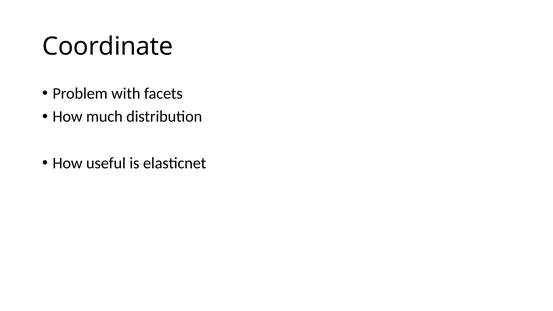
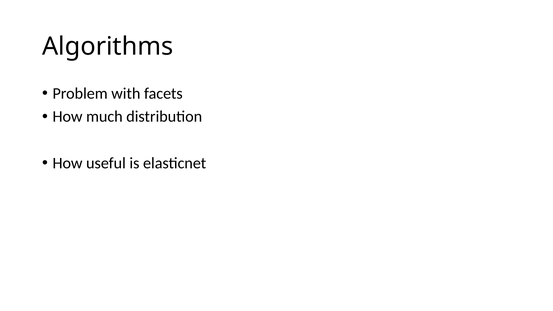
Coordinate: Coordinate -> Algorithms
